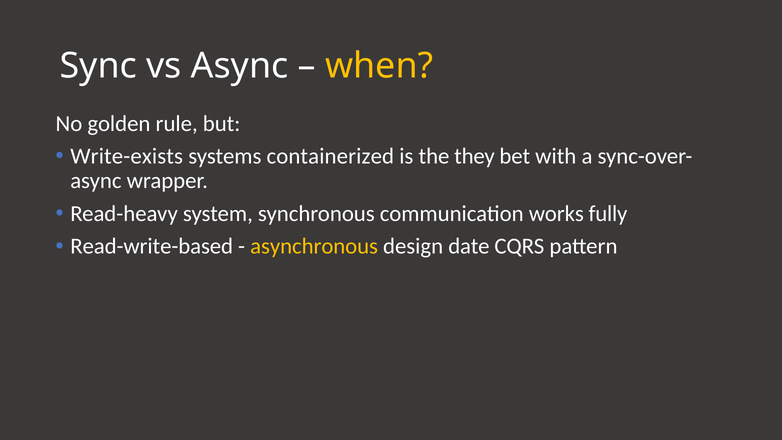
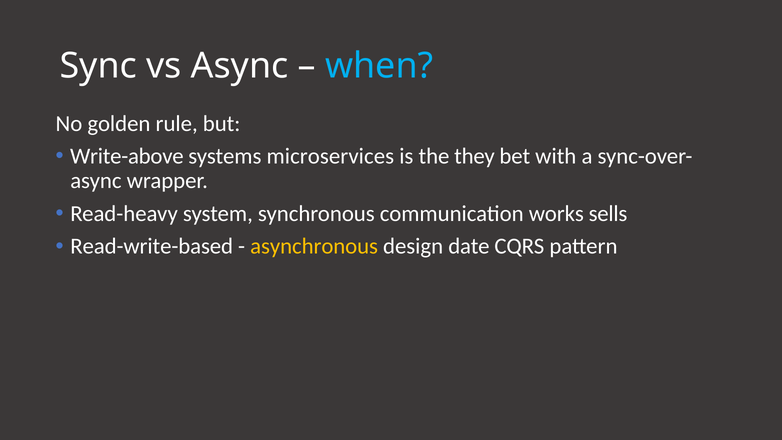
when colour: yellow -> light blue
Write-exists: Write-exists -> Write-above
containerized: containerized -> microservices
fully: fully -> sells
